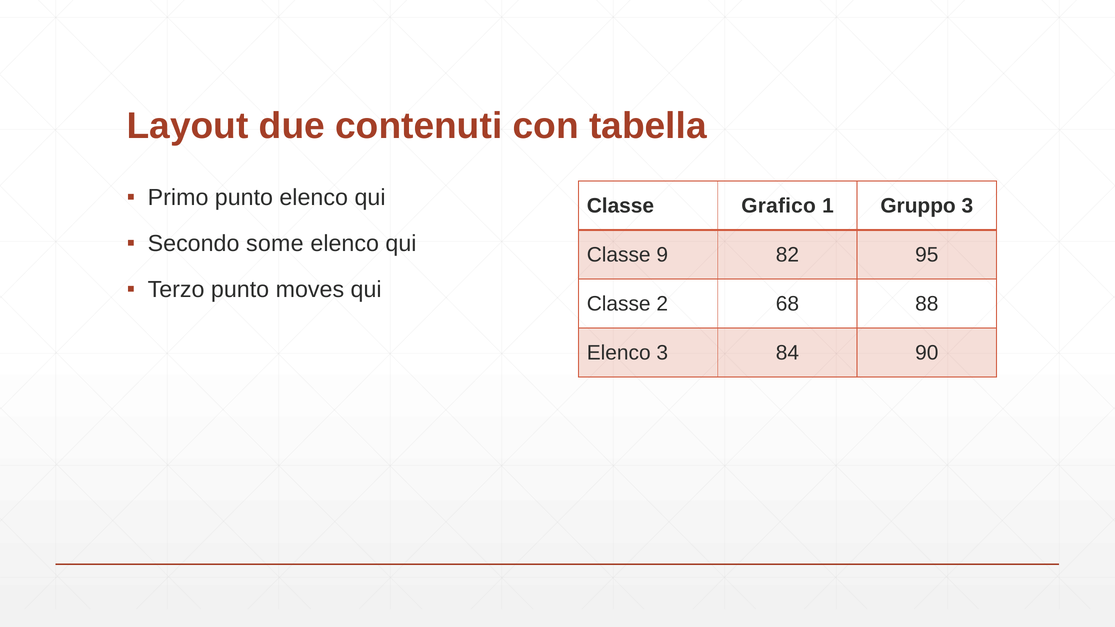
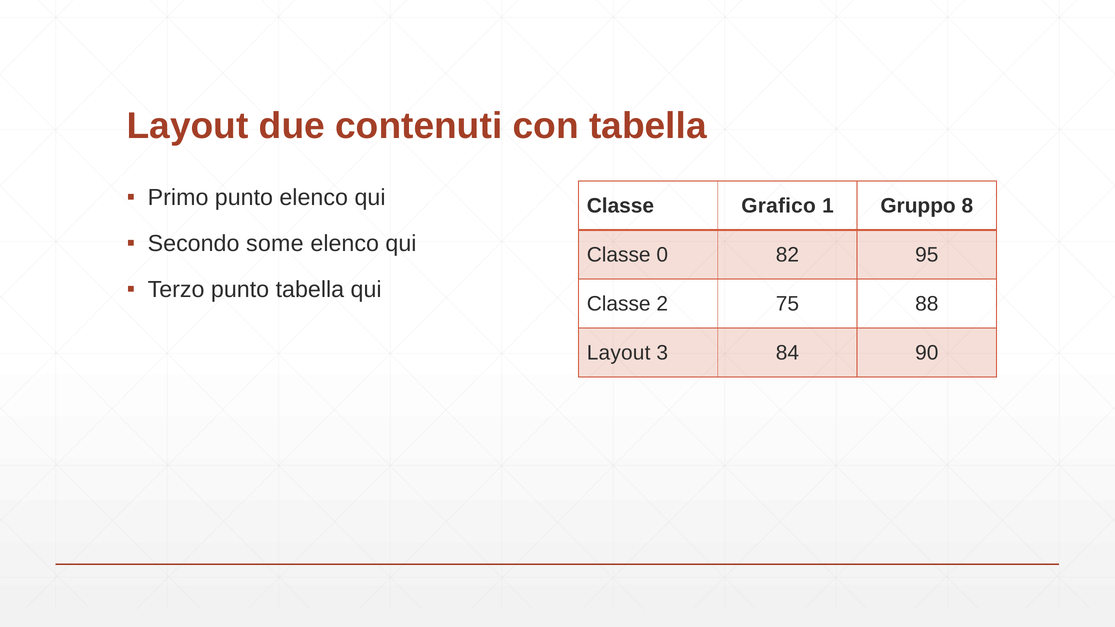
Gruppo 3: 3 -> 8
9: 9 -> 0
punto moves: moves -> tabella
68: 68 -> 75
Elenco at (619, 353): Elenco -> Layout
